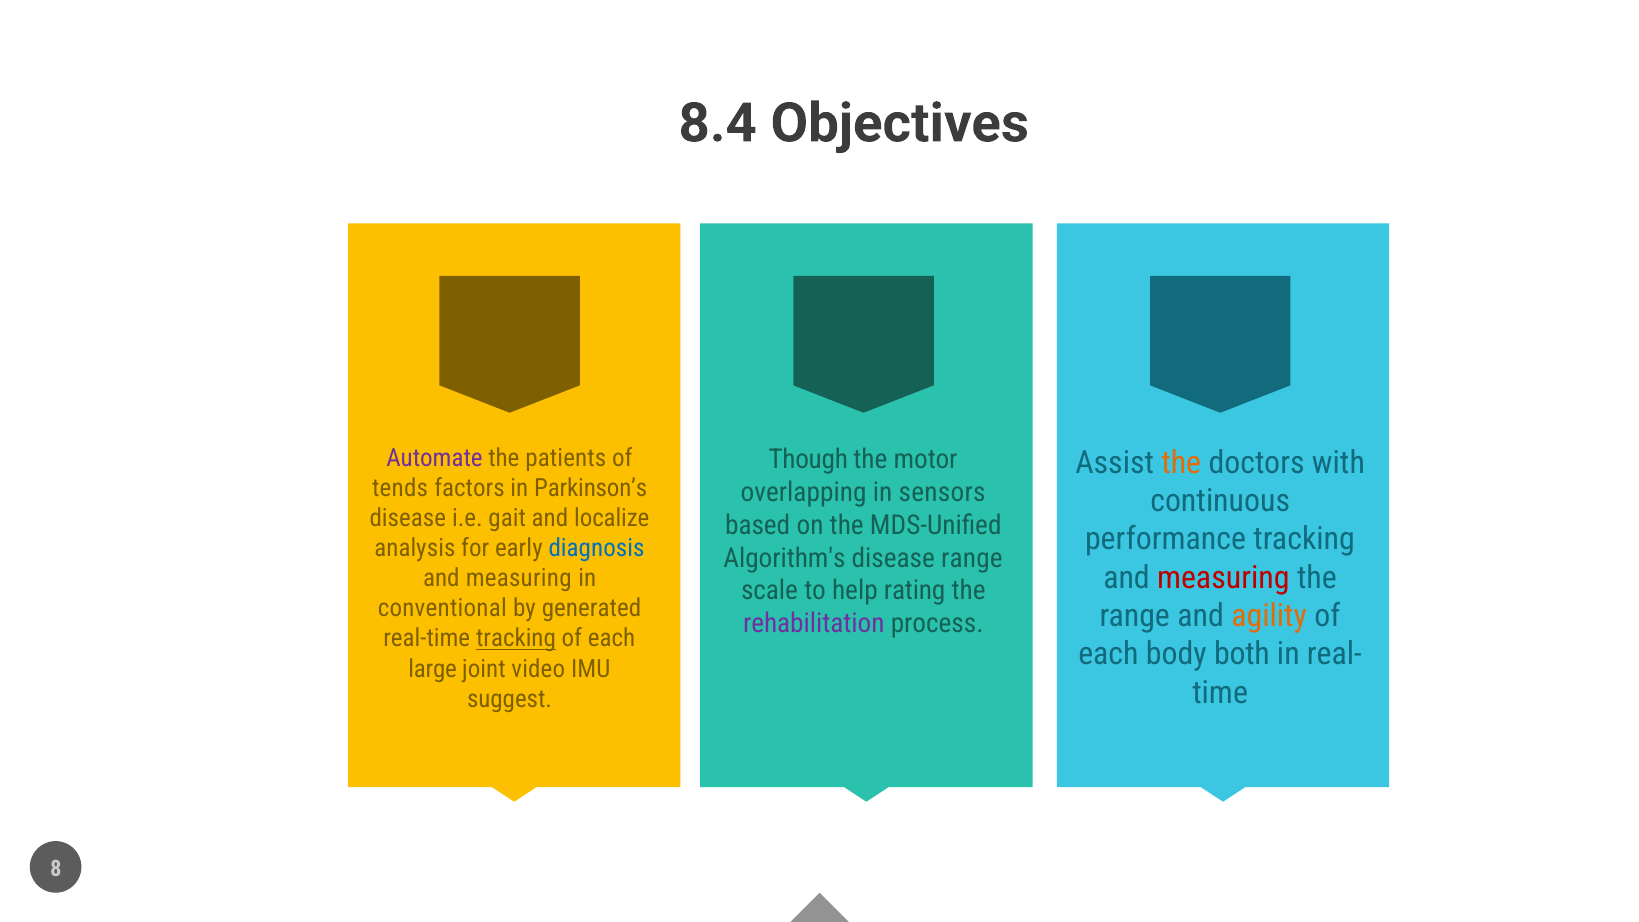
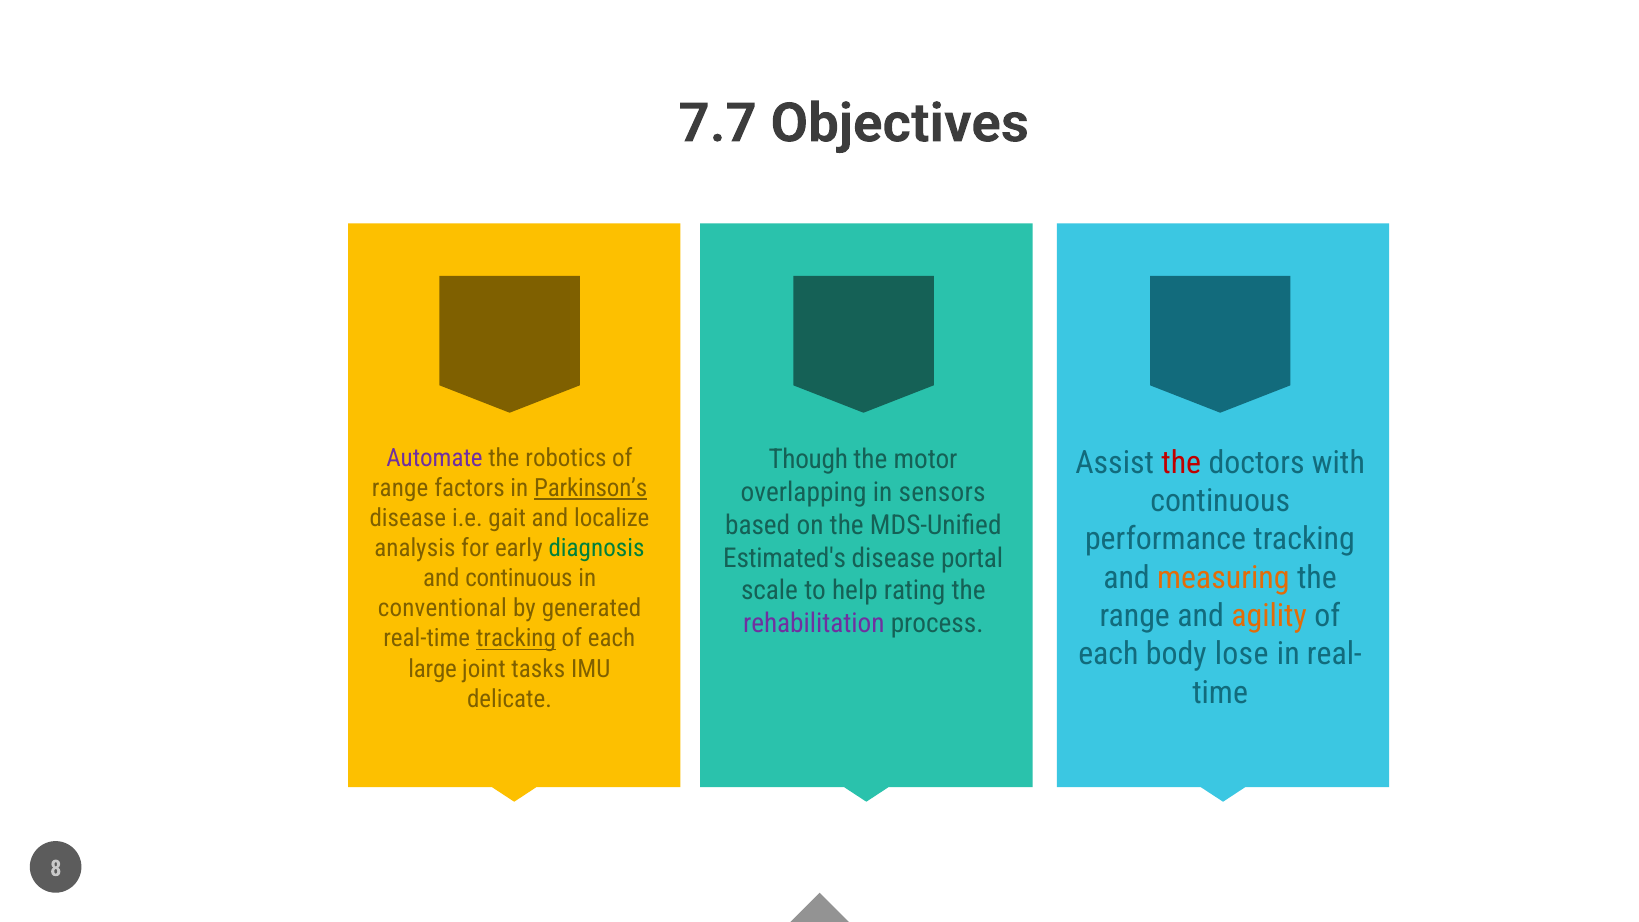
8.4: 8.4 -> 7.7
patients: patients -> robotics
the at (1181, 463) colour: orange -> red
tends at (400, 488): tends -> range
Parkinson’s underline: none -> present
diagnosis colour: blue -> green
Algorithm's: Algorithm's -> Estimated's
disease range: range -> portal
measuring at (1223, 578) colour: red -> orange
measuring at (519, 579): measuring -> continuous
both: both -> lose
video: video -> tasks
suggest: suggest -> delicate
